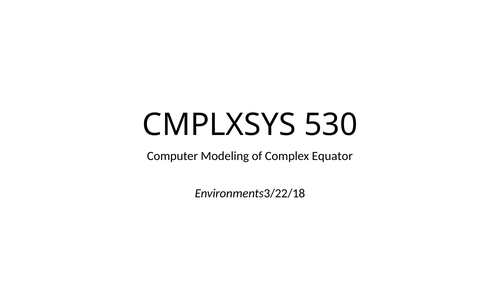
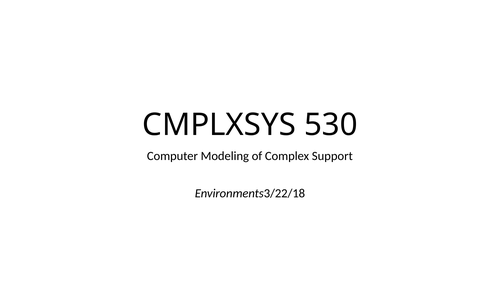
Equator: Equator -> Support
